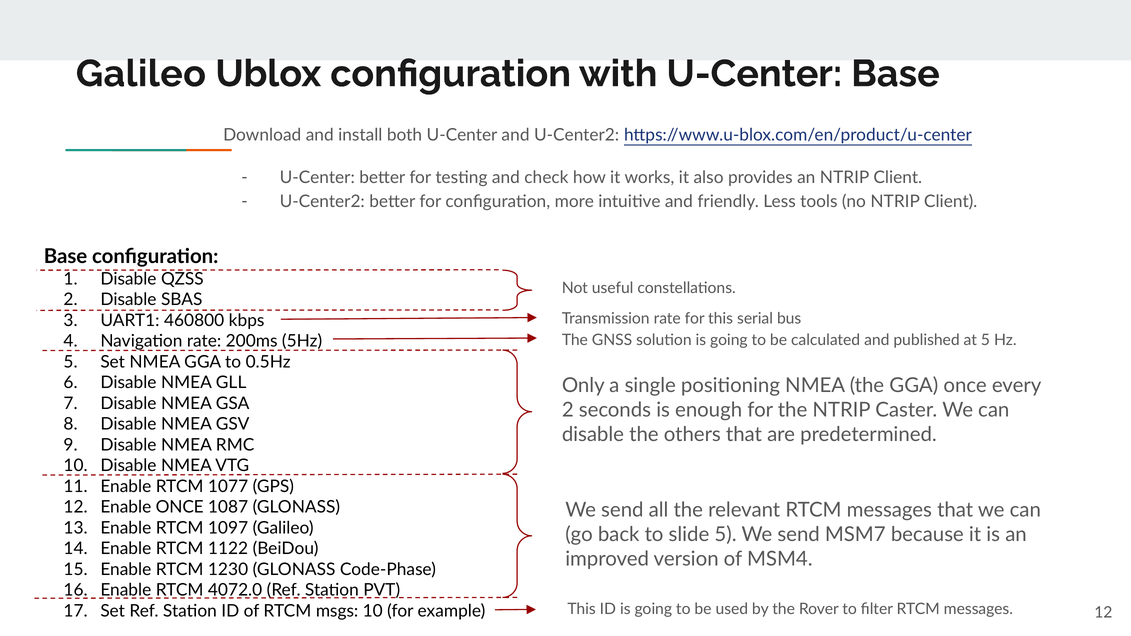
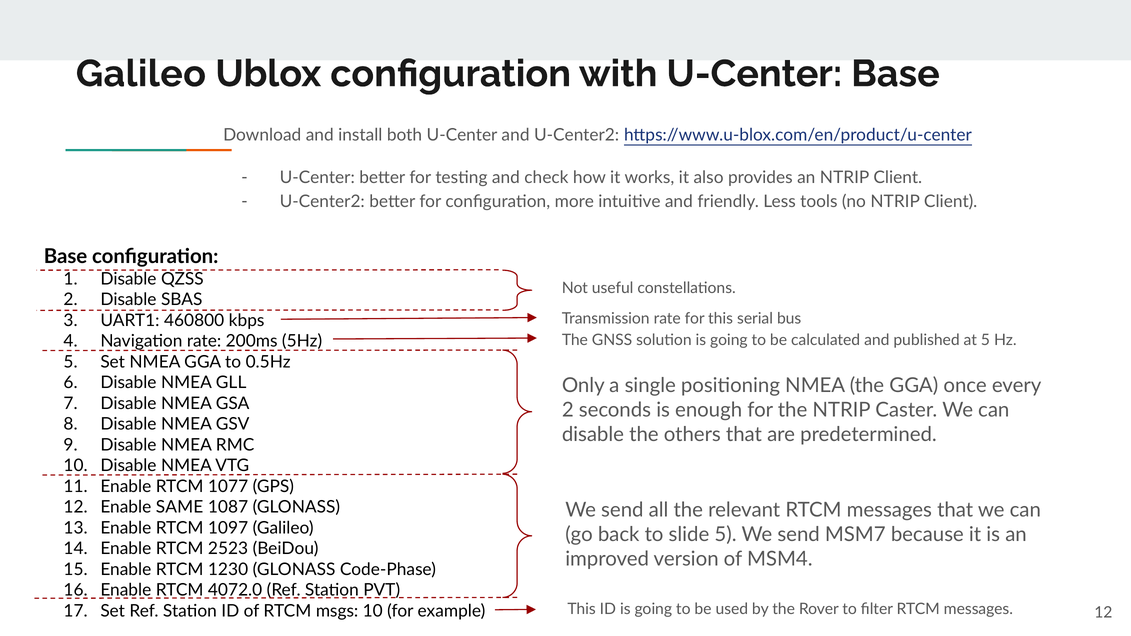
Enable ONCE: ONCE -> SAME
1122: 1122 -> 2523
